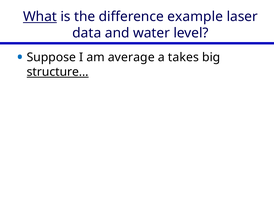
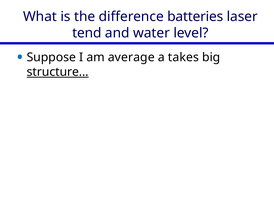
What underline: present -> none
example: example -> batteries
data: data -> tend
